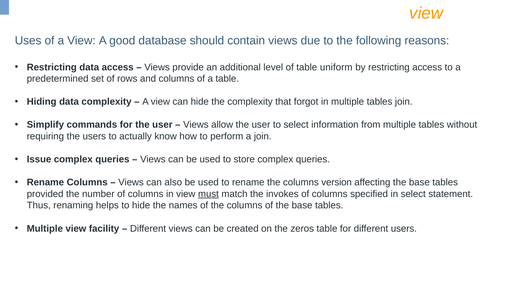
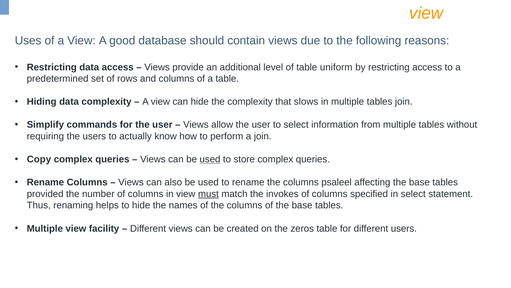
forgot: forgot -> slows
Issue: Issue -> Copy
used at (210, 159) underline: none -> present
version: version -> psaleel
